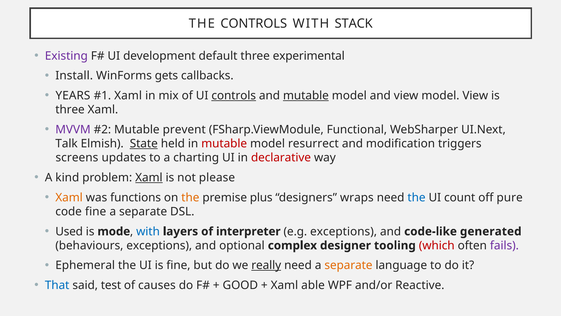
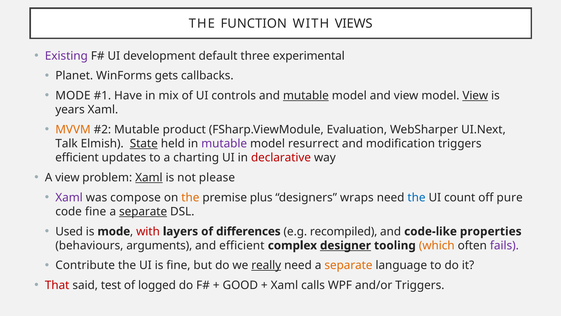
THE CONTROLS: CONTROLS -> FUNCTION
STACK: STACK -> VIEWS
Install: Install -> Planet
YEARS at (73, 96): YEARS -> MODE
Xaml at (128, 96): Xaml -> Have
controls at (234, 96) underline: present -> none
View at (475, 96) underline: none -> present
three at (70, 110): three -> years
MVVM colour: purple -> orange
prevent: prevent -> product
Functional: Functional -> Evaluation
mutable at (224, 143) colour: red -> purple
screens at (77, 157): screens -> efficient
A kind: kind -> view
Xaml at (69, 197) colour: orange -> purple
functions: functions -> compose
separate at (143, 211) underline: none -> present
with at (148, 231) colour: blue -> red
interpreter: interpreter -> differences
e.g exceptions: exceptions -> recompiled
generated: generated -> properties
behaviours exceptions: exceptions -> arguments
and optional: optional -> efficient
designer underline: none -> present
which colour: red -> orange
Ephemeral: Ephemeral -> Contribute
That colour: blue -> red
causes: causes -> logged
able: able -> calls
and/or Reactive: Reactive -> Triggers
